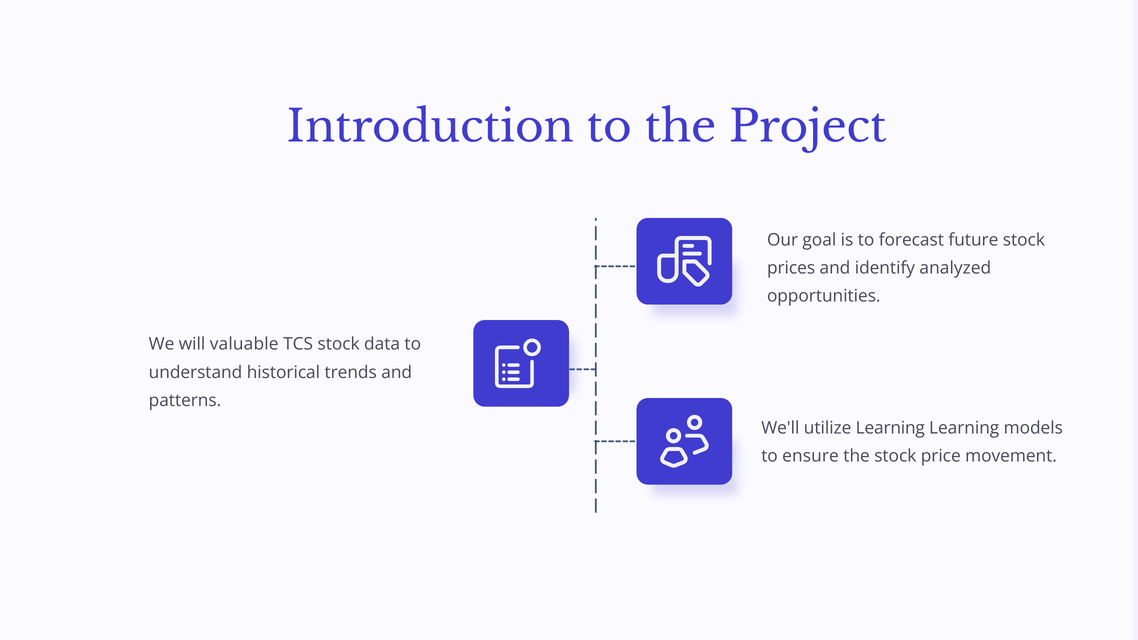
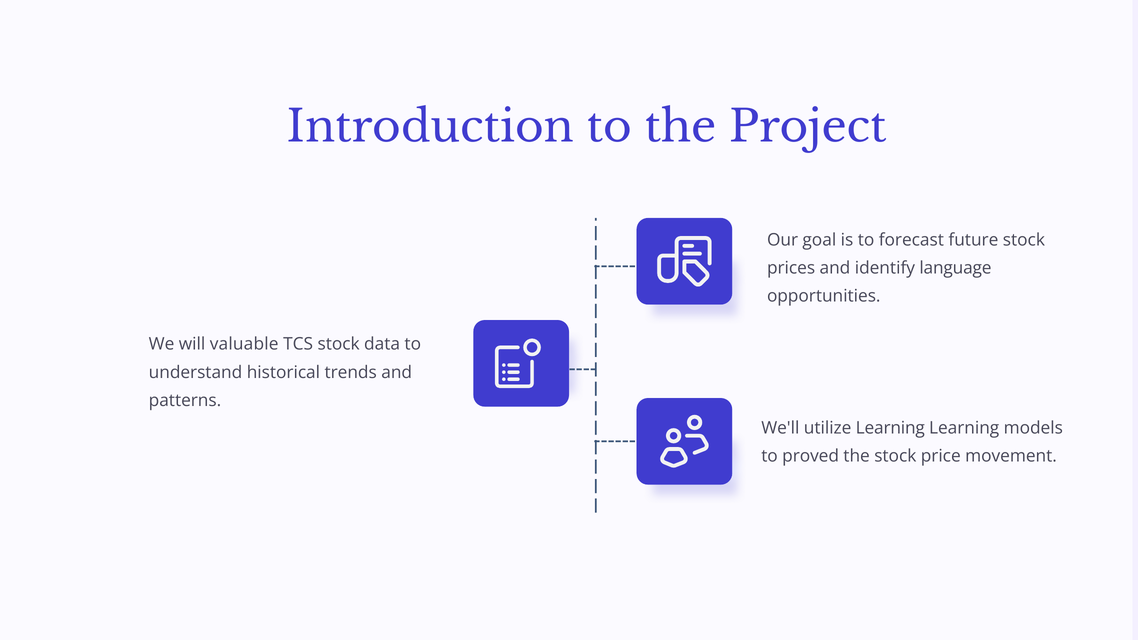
analyzed: analyzed -> language
ensure: ensure -> proved
